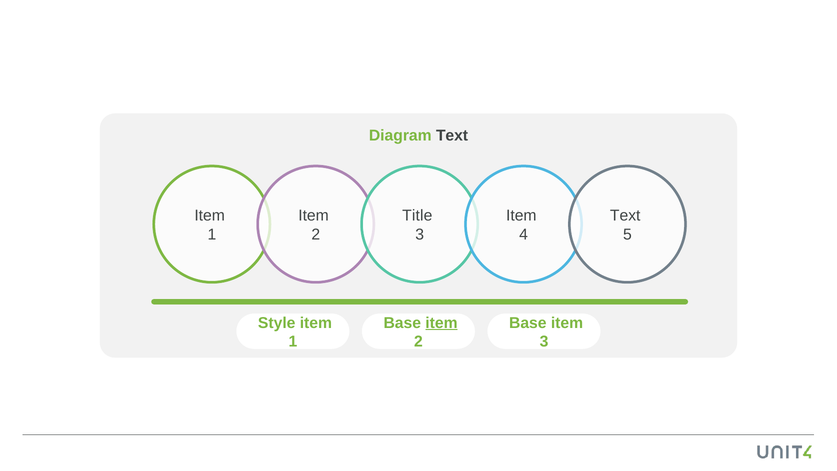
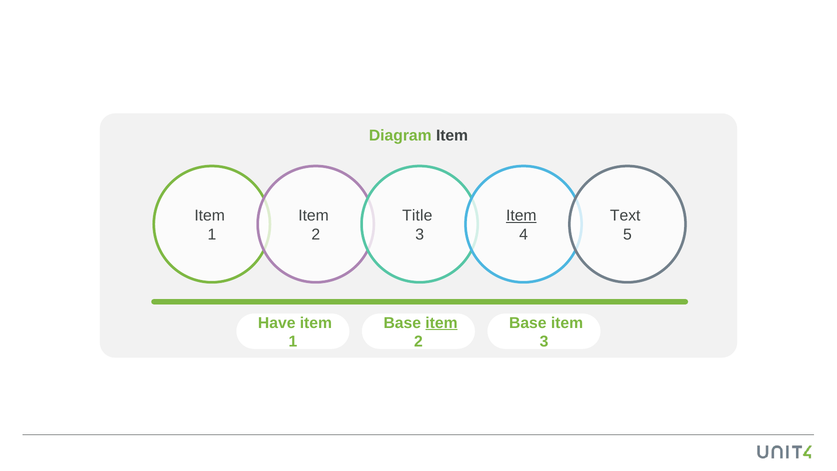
Diagram Text: Text -> Item
Item at (521, 216) underline: none -> present
Style: Style -> Have
